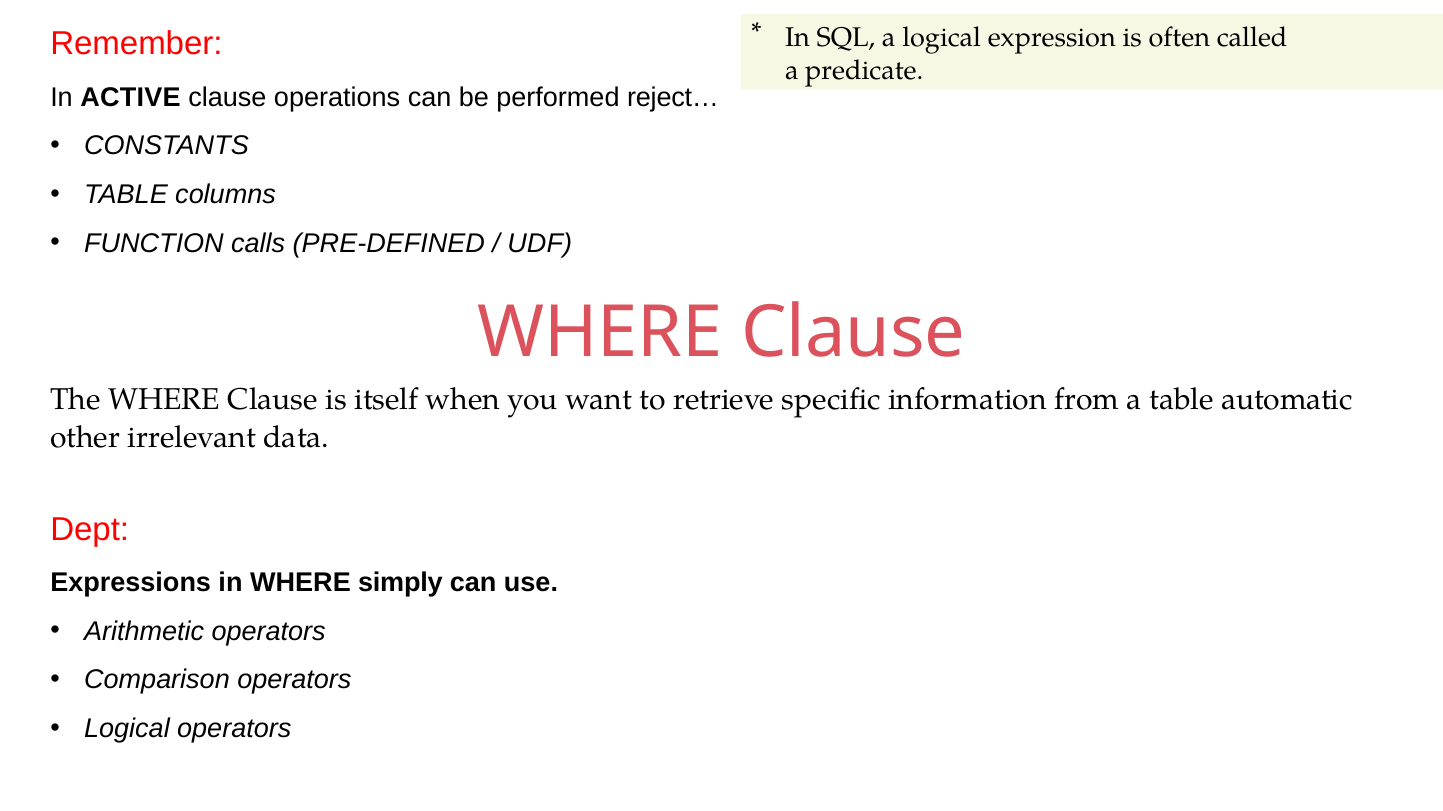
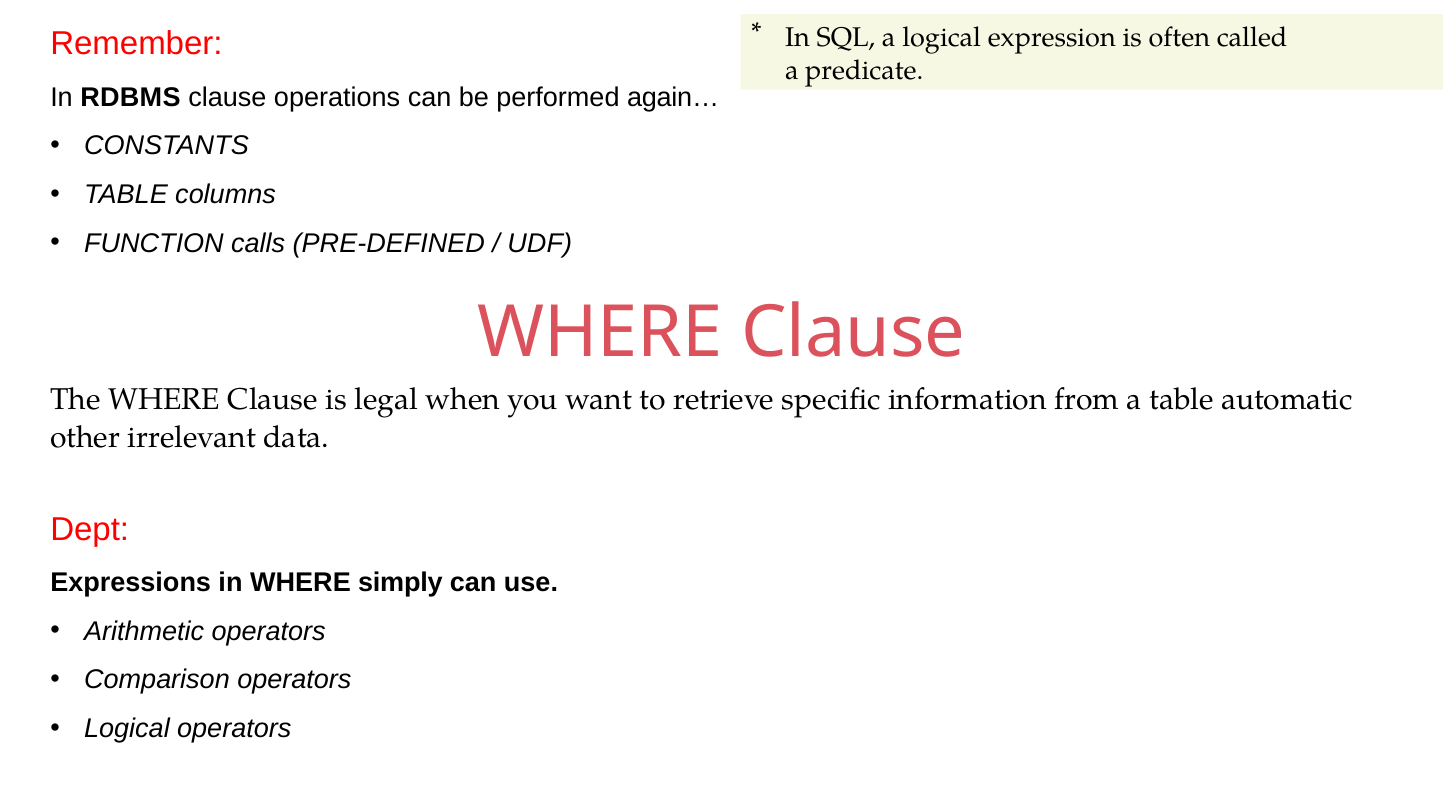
ACTIVE: ACTIVE -> RDBMS
reject…: reject… -> again…
itself: itself -> legal
